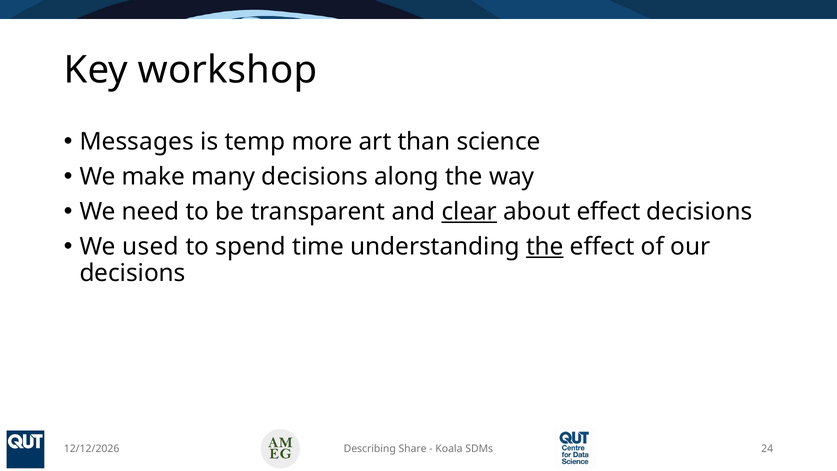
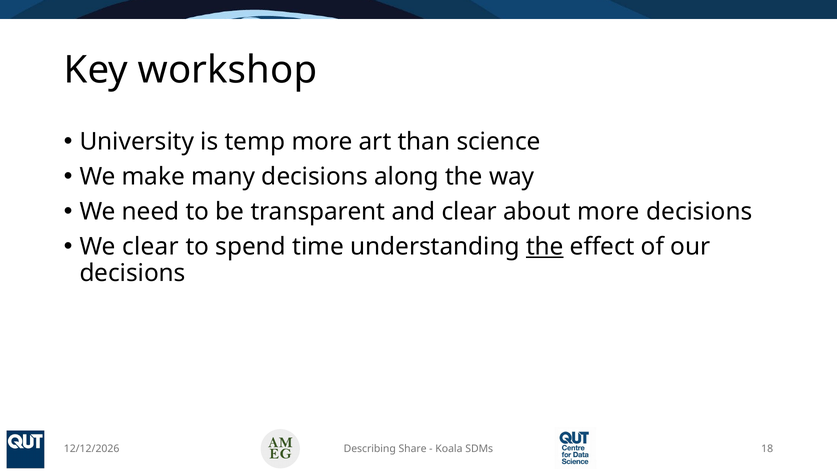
Messages: Messages -> University
clear at (469, 212) underline: present -> none
about effect: effect -> more
We used: used -> clear
24: 24 -> 18
